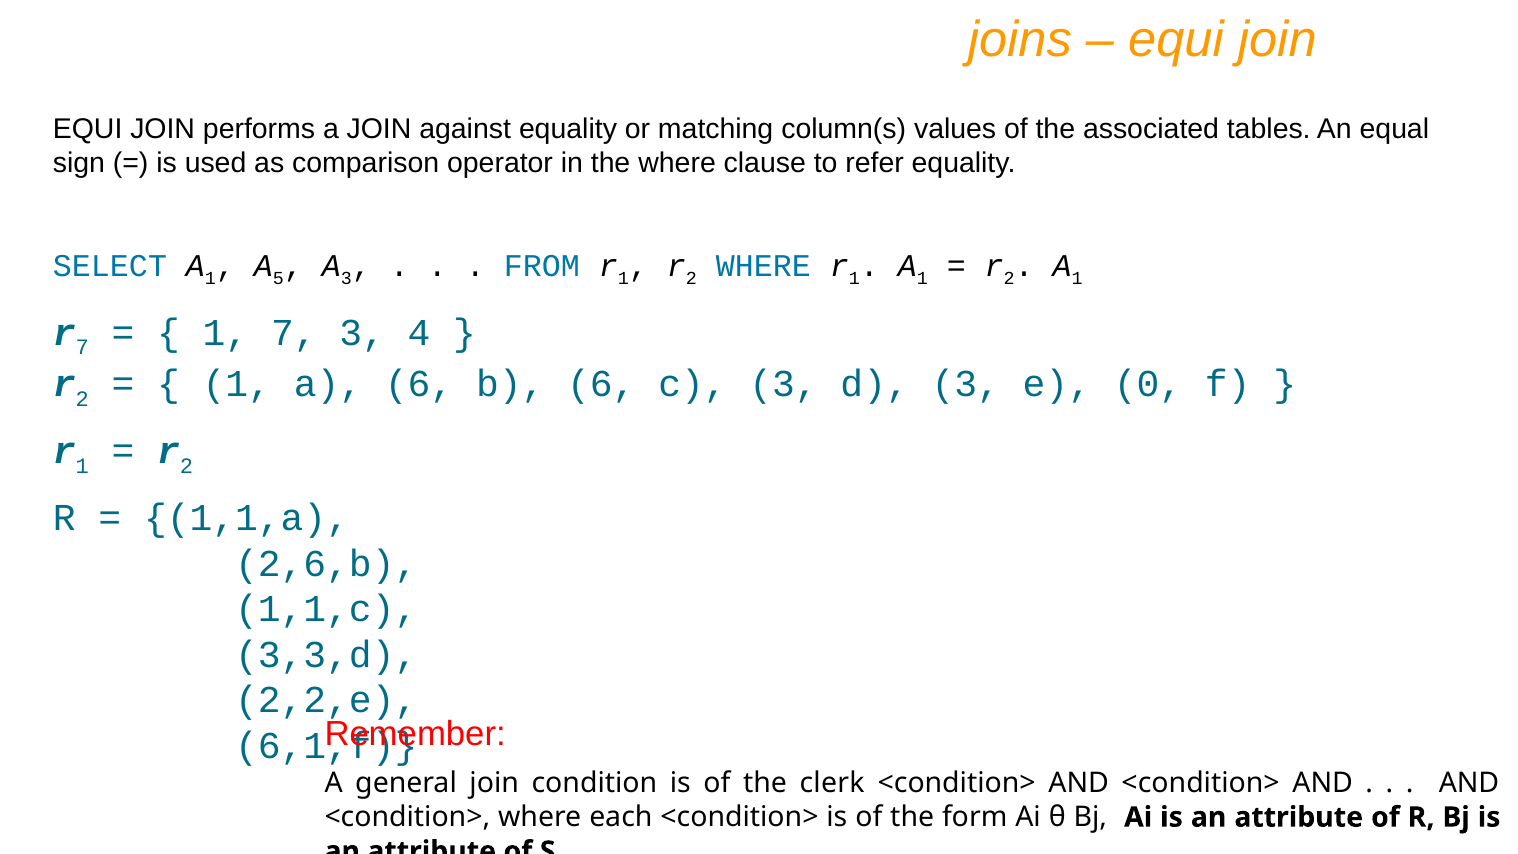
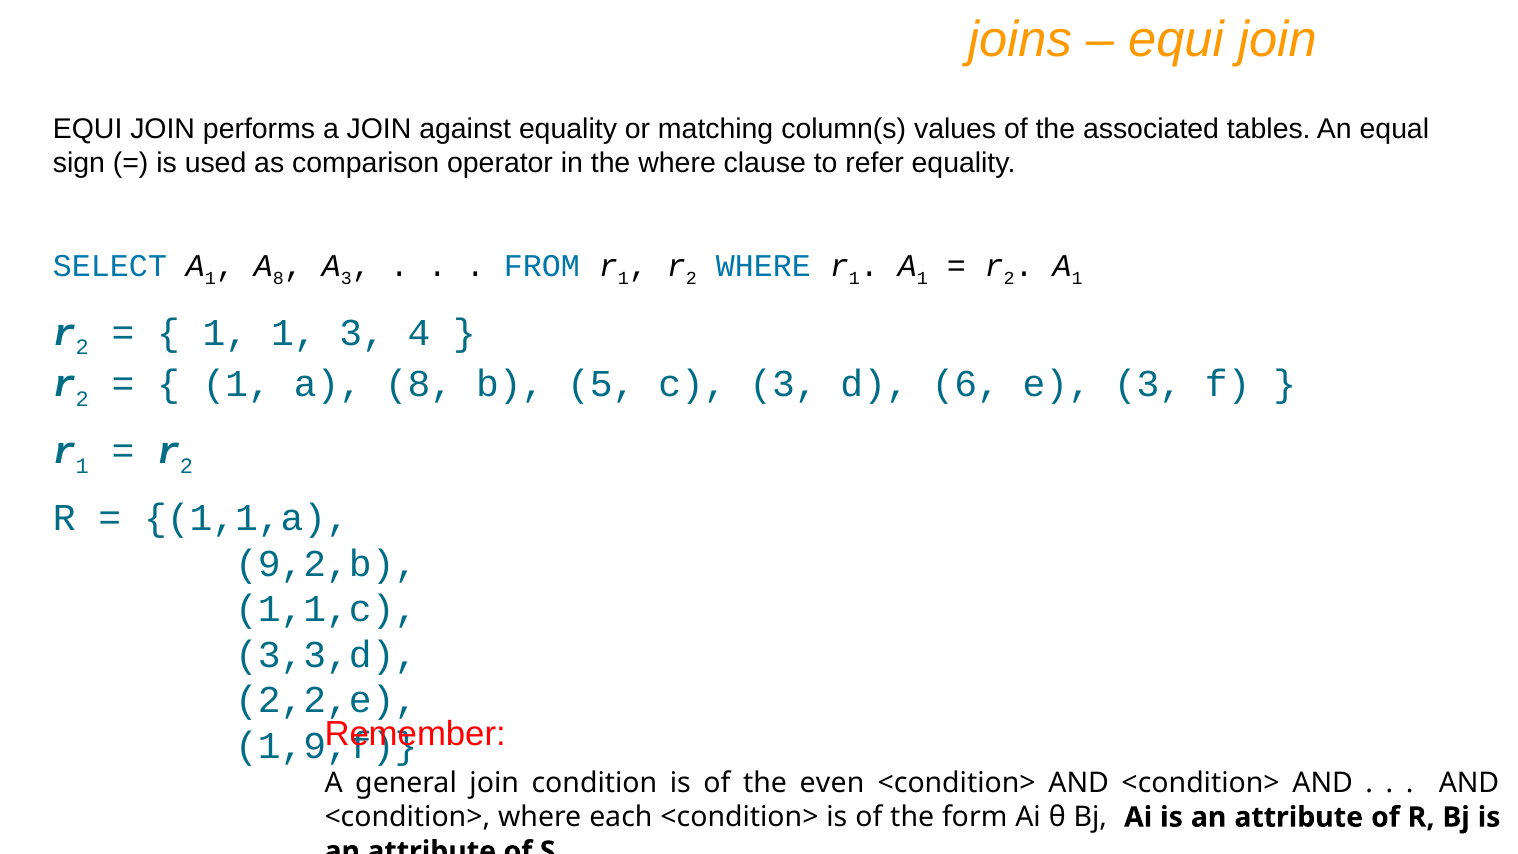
5 at (278, 279): 5 -> 8
7 at (82, 347): 7 -> 2
1 7: 7 -> 1
1 a 6: 6 -> 8
b 6: 6 -> 5
d 3: 3 -> 6
e 0: 0 -> 3
2,6,b: 2,6,b -> 9,2,b
6,1,f: 6,1,f -> 1,9,f
clerk: clerk -> even
